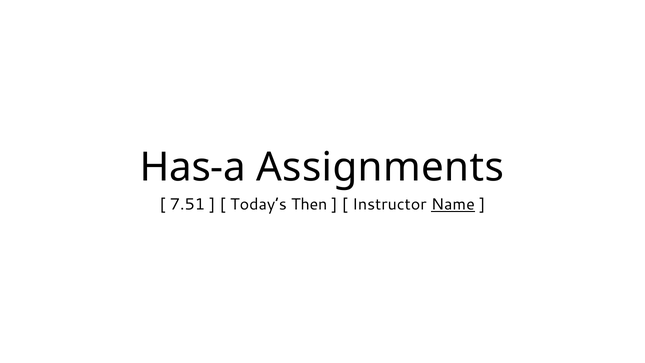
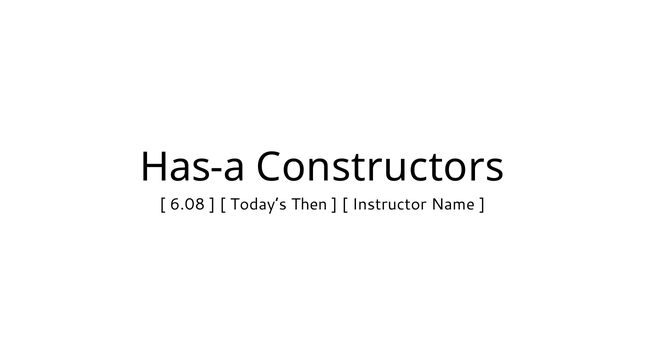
Assignments: Assignments -> Constructors
7.51: 7.51 -> 6.08
Name underline: present -> none
